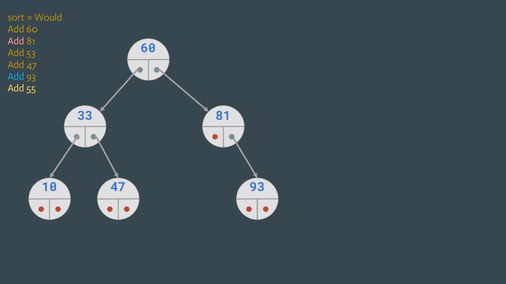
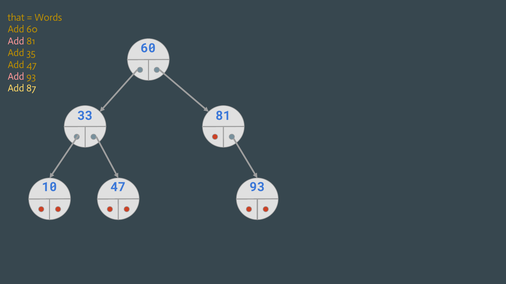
sort: sort -> that
Would: Would -> Words
53: 53 -> 35
Add at (16, 77) colour: light blue -> pink
55: 55 -> 87
